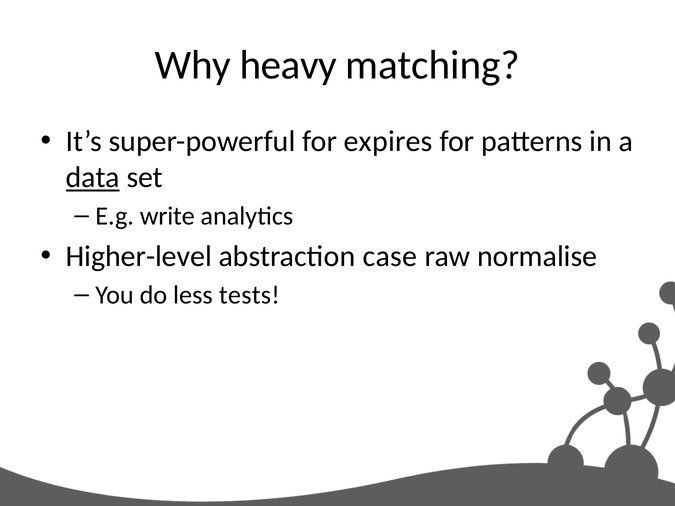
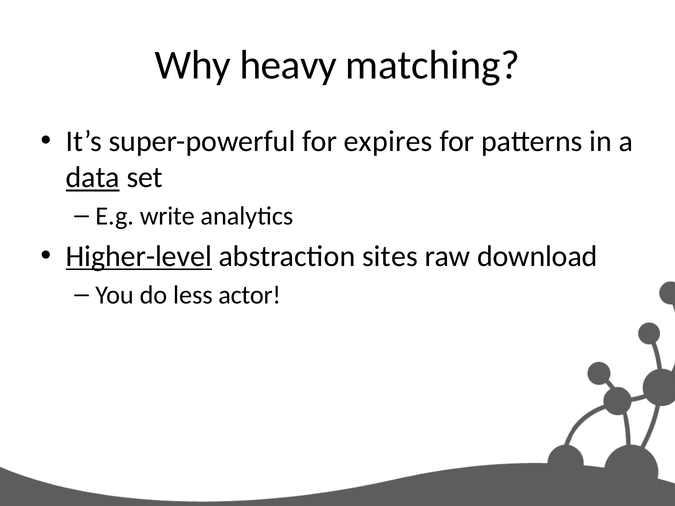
Higher-level underline: none -> present
case: case -> sites
normalise: normalise -> download
tests: tests -> actor
